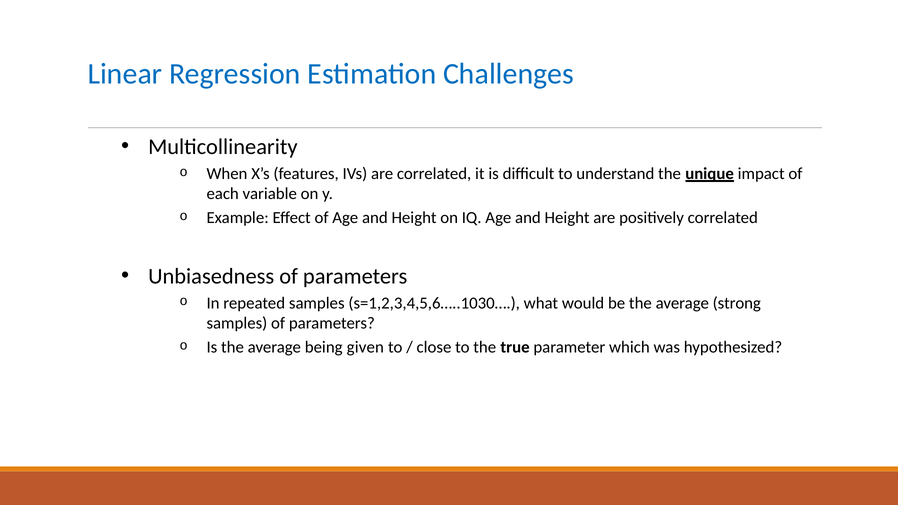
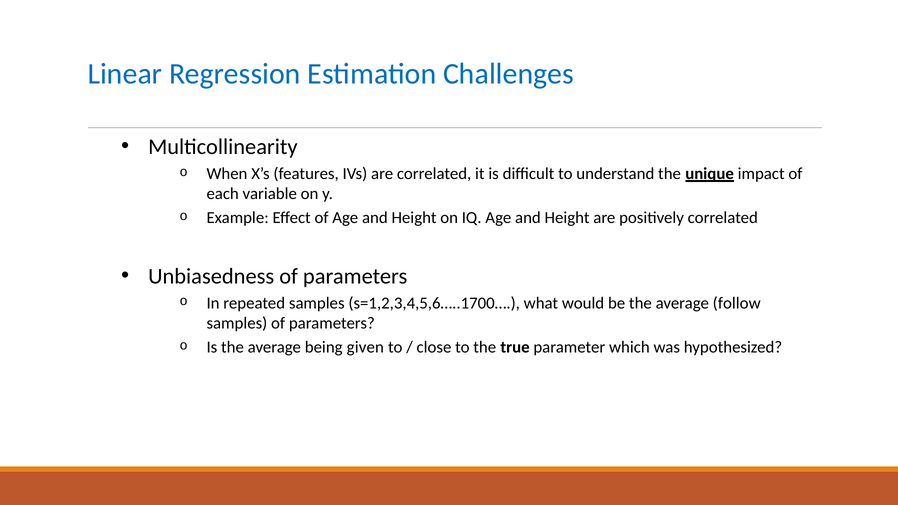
s=1,2,3,4,5,6…..1030…: s=1,2,3,4,5,6…..1030… -> s=1,2,3,4,5,6…..1700…
strong: strong -> follow
